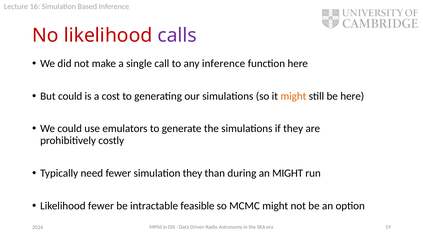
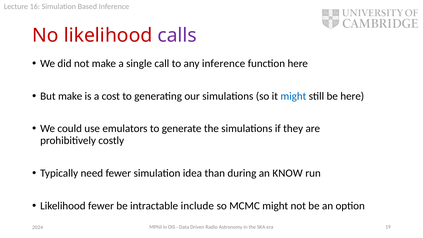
But could: could -> make
might at (293, 96) colour: orange -> blue
simulation they: they -> idea
an MIGHT: MIGHT -> KNOW
feasible: feasible -> include
